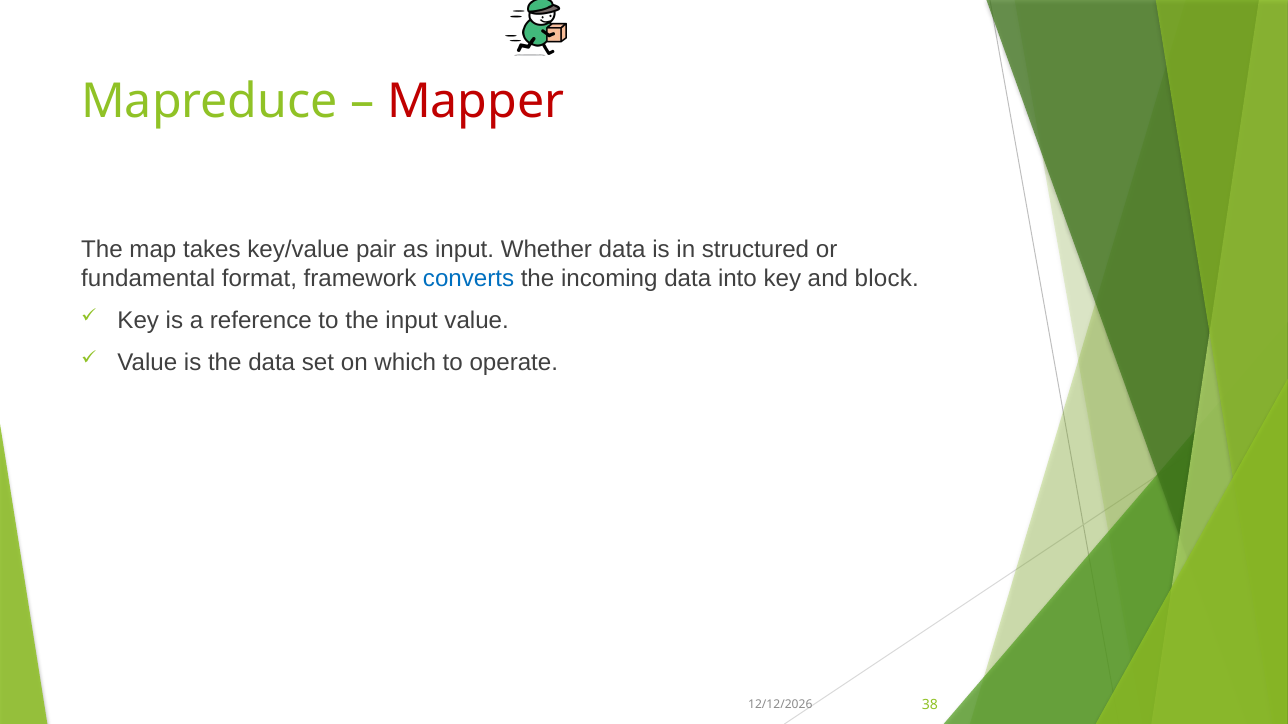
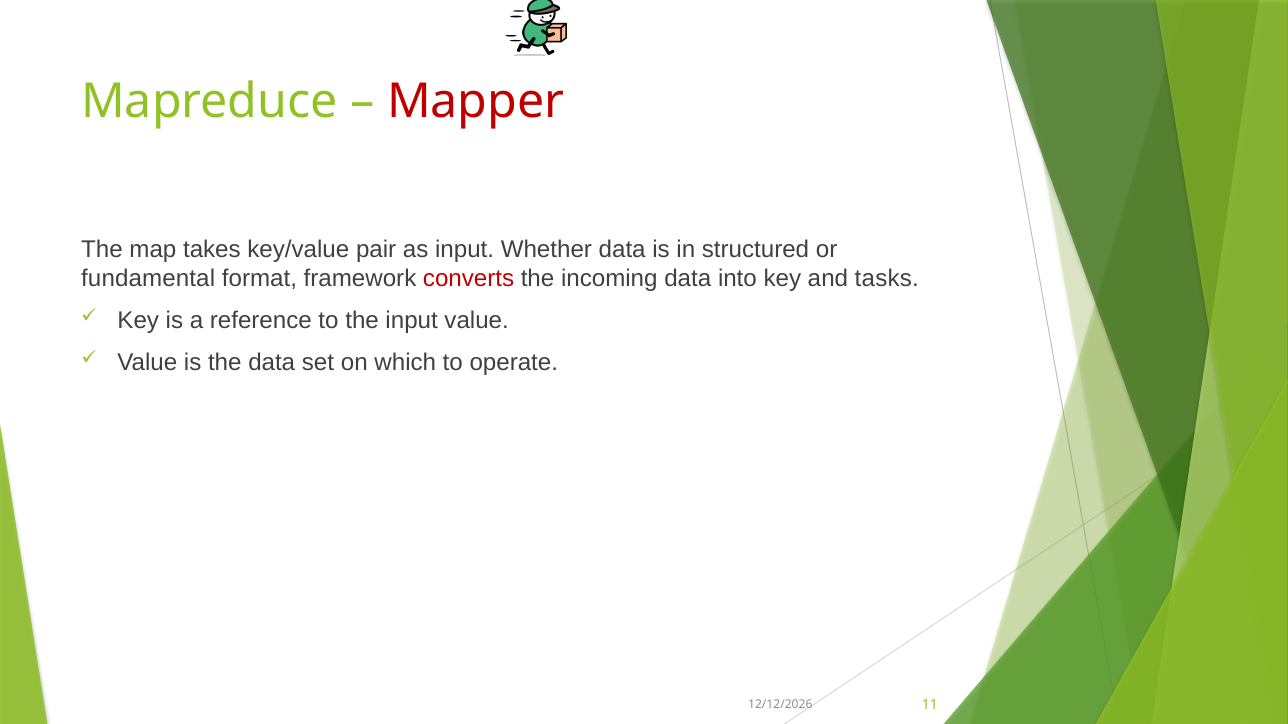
converts colour: blue -> red
block: block -> tasks
38: 38 -> 11
